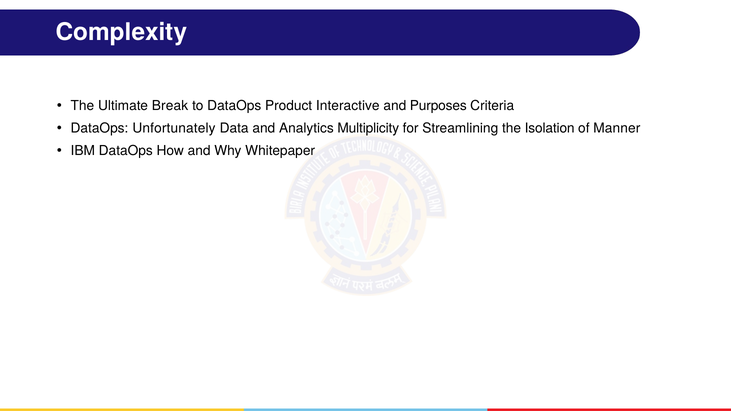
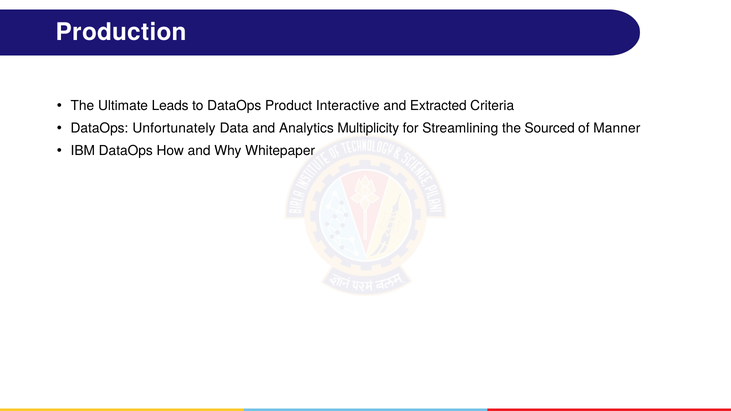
Complexity: Complexity -> Production
Break: Break -> Leads
Purposes: Purposes -> Extracted
Isolation: Isolation -> Sourced
